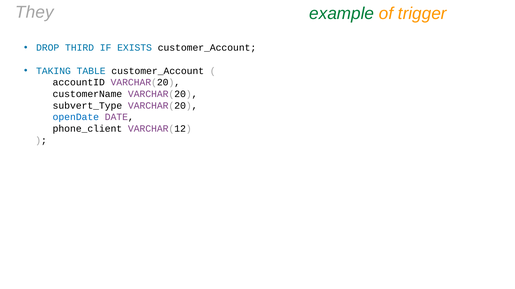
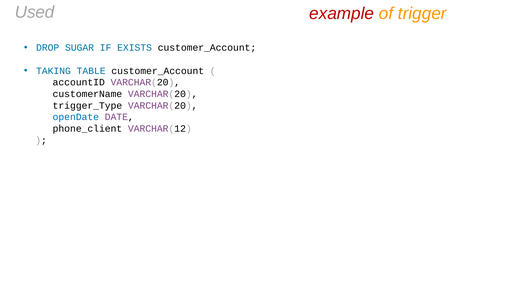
They: They -> Used
example colour: green -> red
THIRD: THIRD -> SUGAR
subvert_Type: subvert_Type -> trigger_Type
